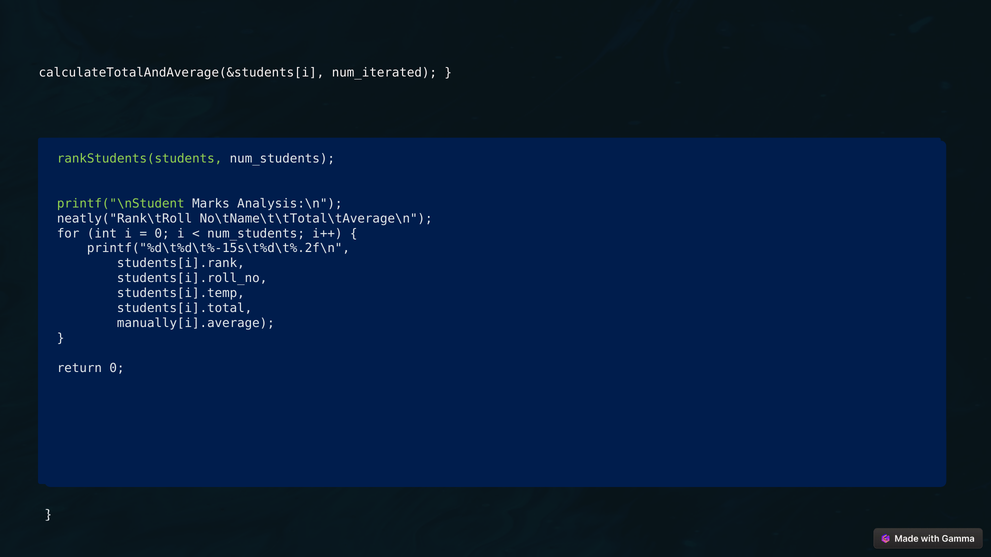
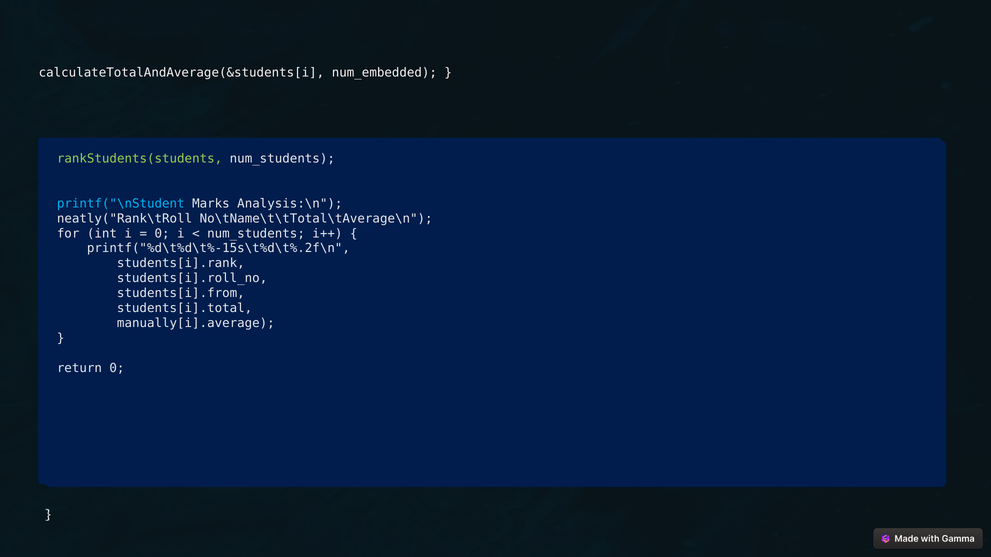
num_iterated: num_iterated -> num_embedded
printf("\nStudent colour: light green -> light blue
students[i].temp: students[i].temp -> students[i].from
